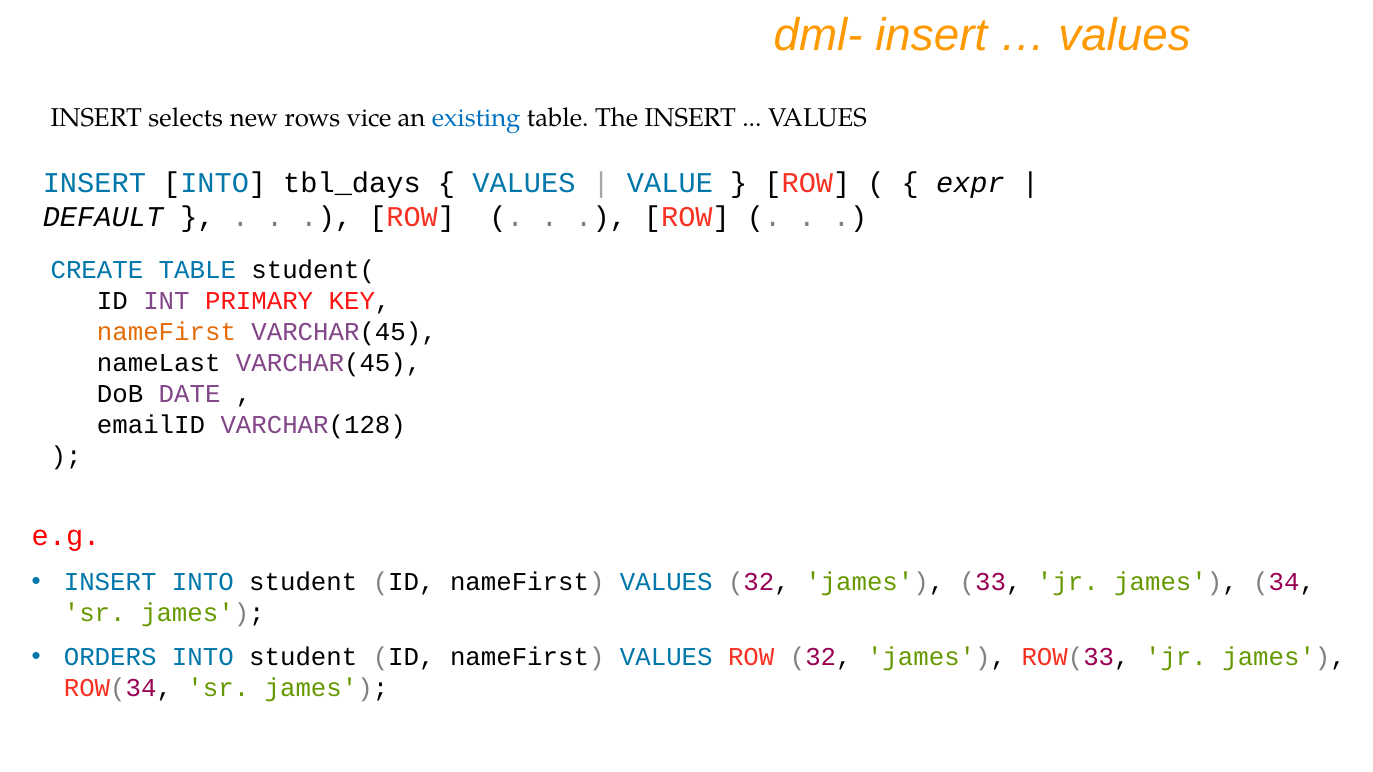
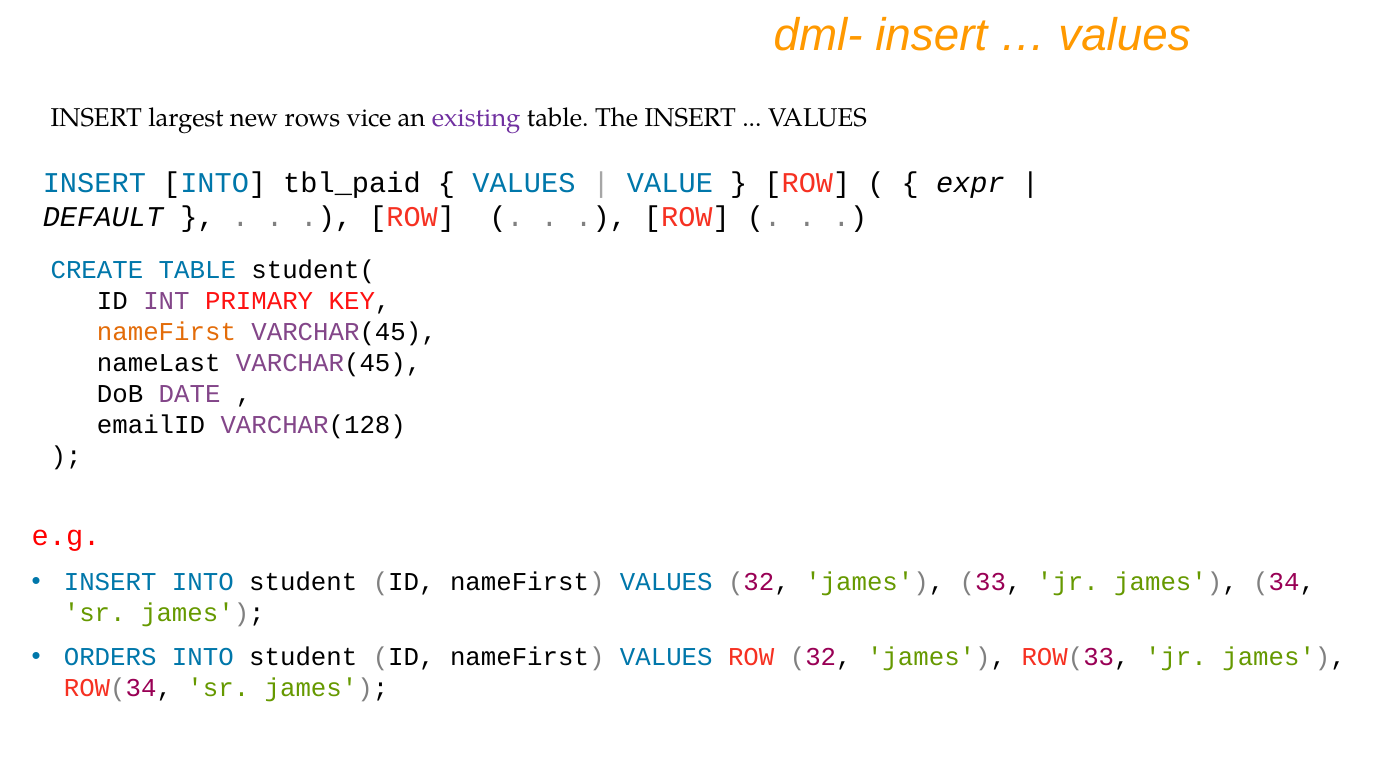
selects: selects -> largest
existing colour: blue -> purple
tbl_days: tbl_days -> tbl_paid
